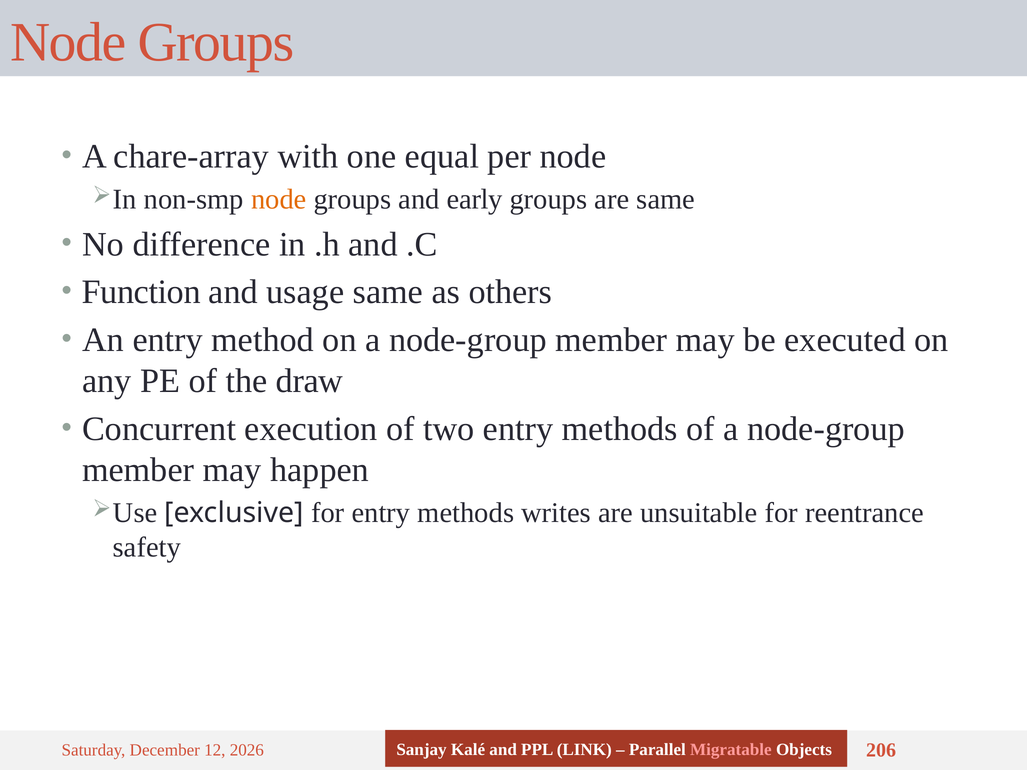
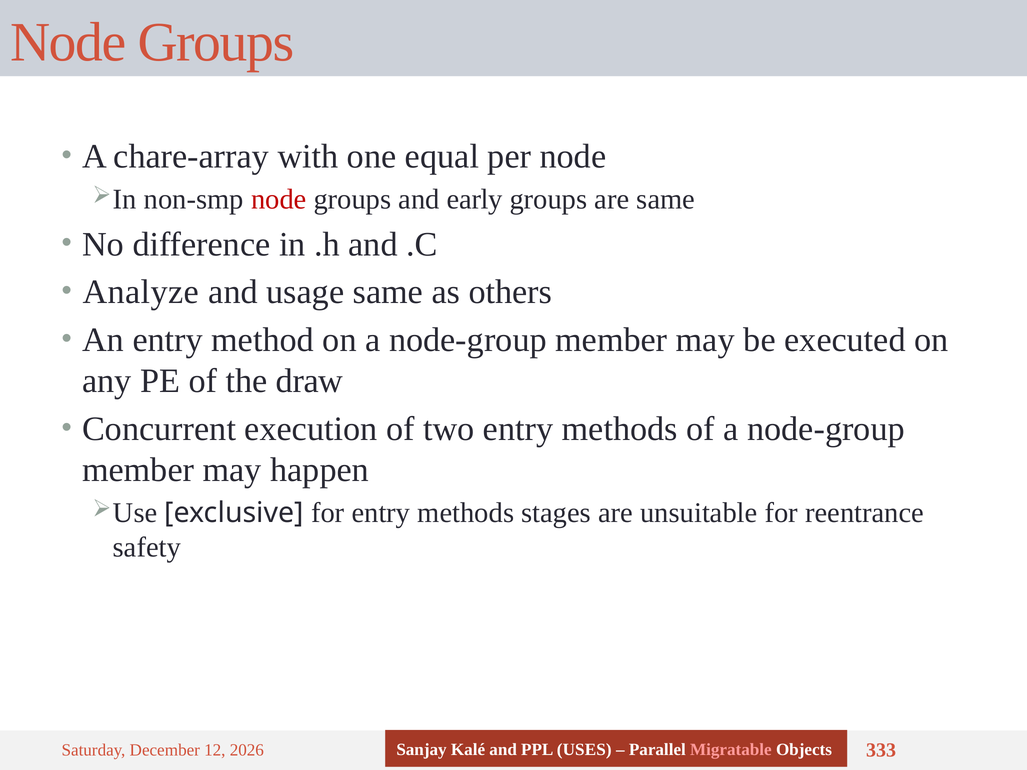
node at (279, 199) colour: orange -> red
Function: Function -> Analyze
writes: writes -> stages
LINK: LINK -> USES
206: 206 -> 333
